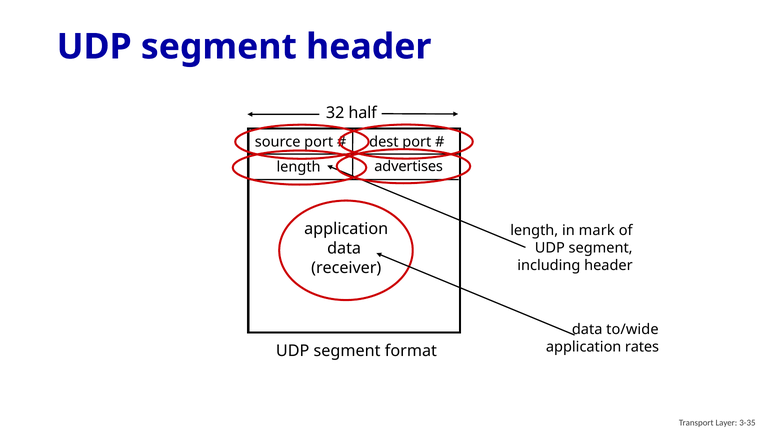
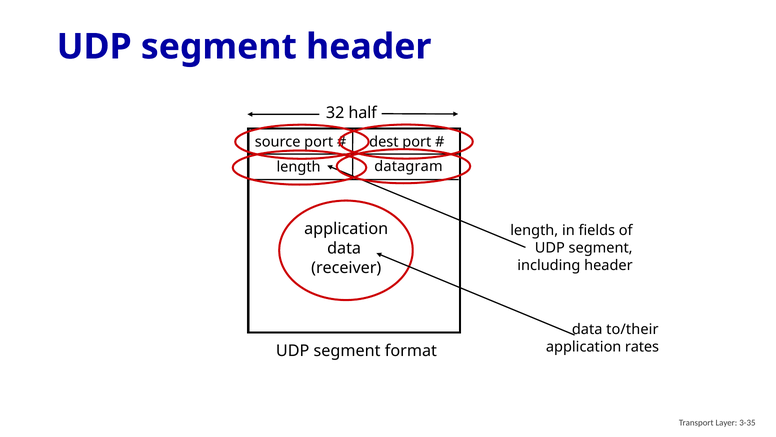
advertises: advertises -> datagram
mark: mark -> fields
to/wide: to/wide -> to/their
